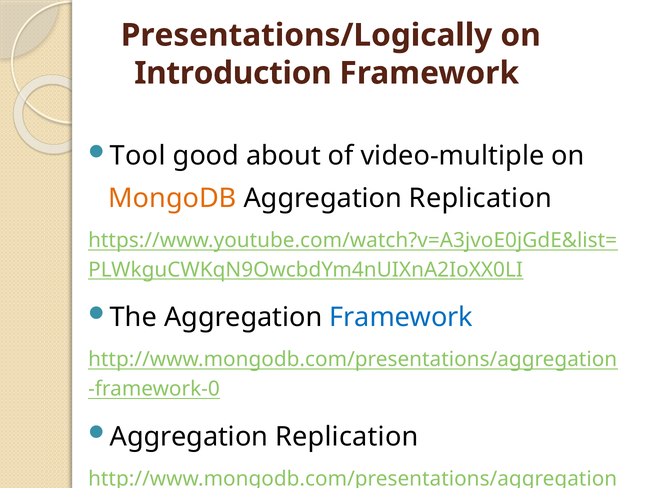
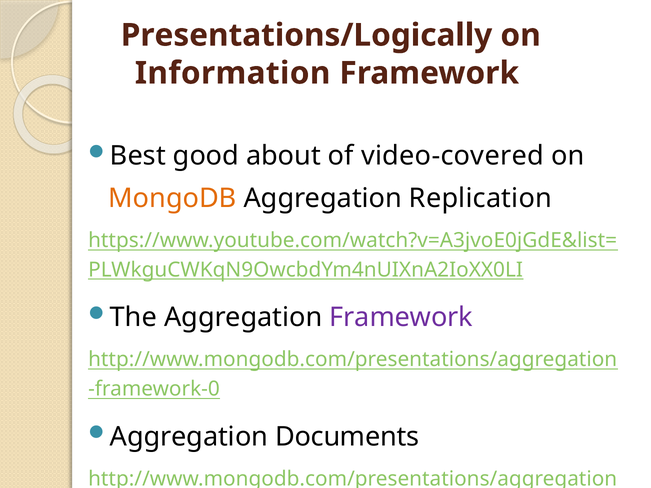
Introduction: Introduction -> Information
Tool: Tool -> Best
video-multiple: video-multiple -> video-covered
Framework at (401, 318) colour: blue -> purple
Replication at (347, 437): Replication -> Documents
